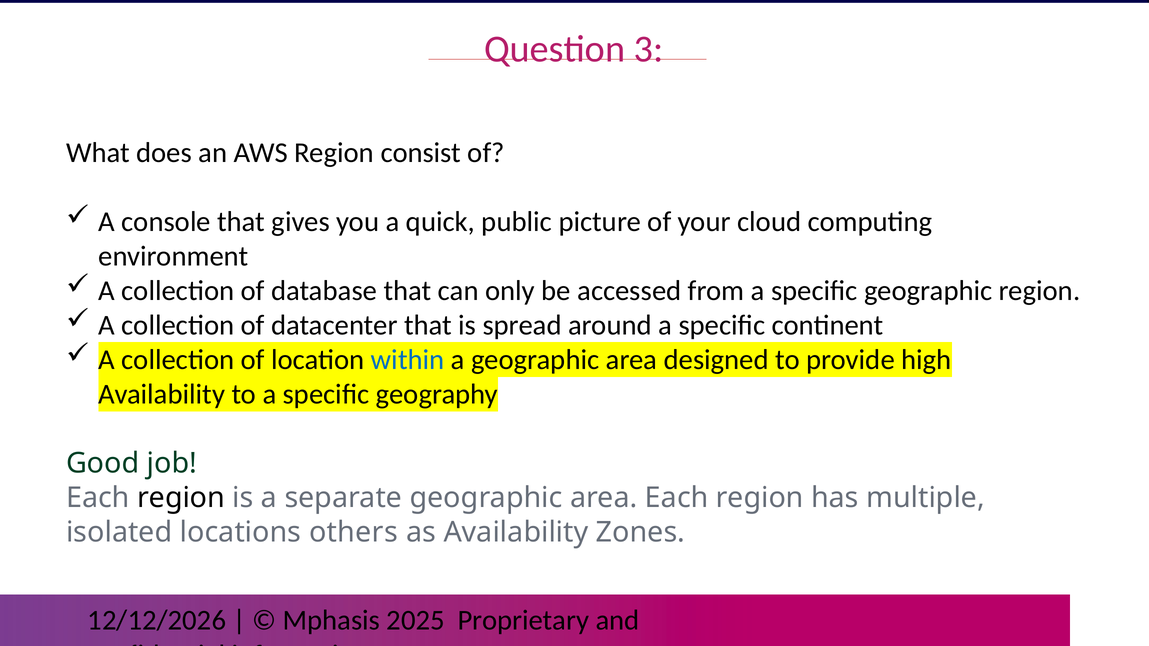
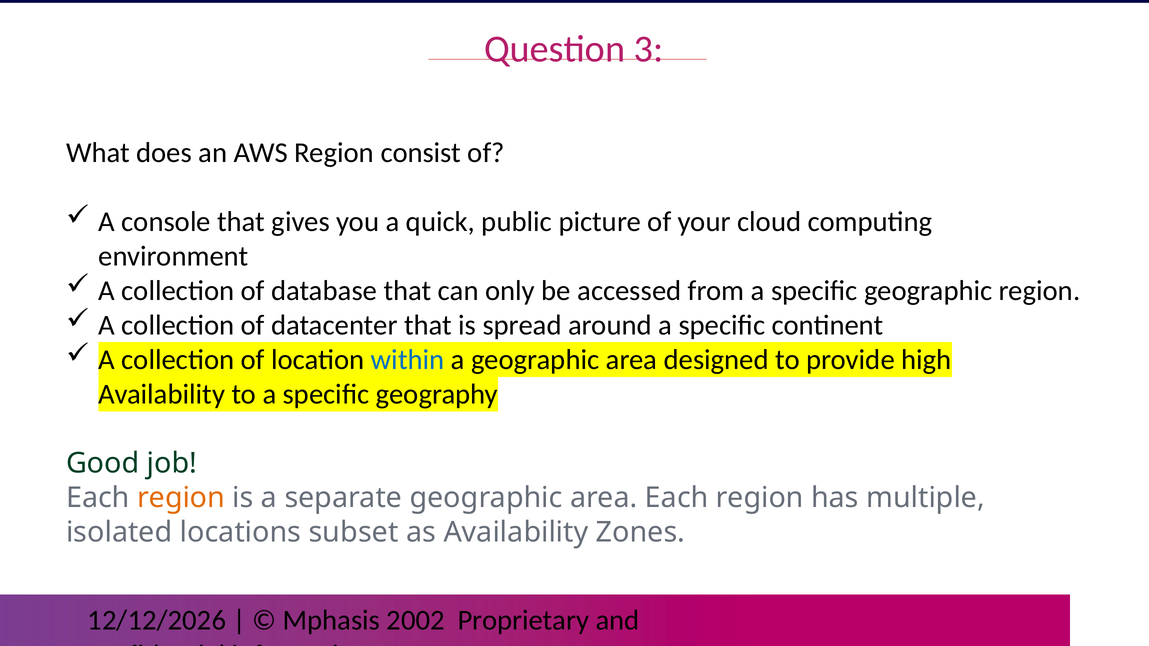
region at (181, 498) colour: black -> orange
others: others -> subset
2025: 2025 -> 2002
